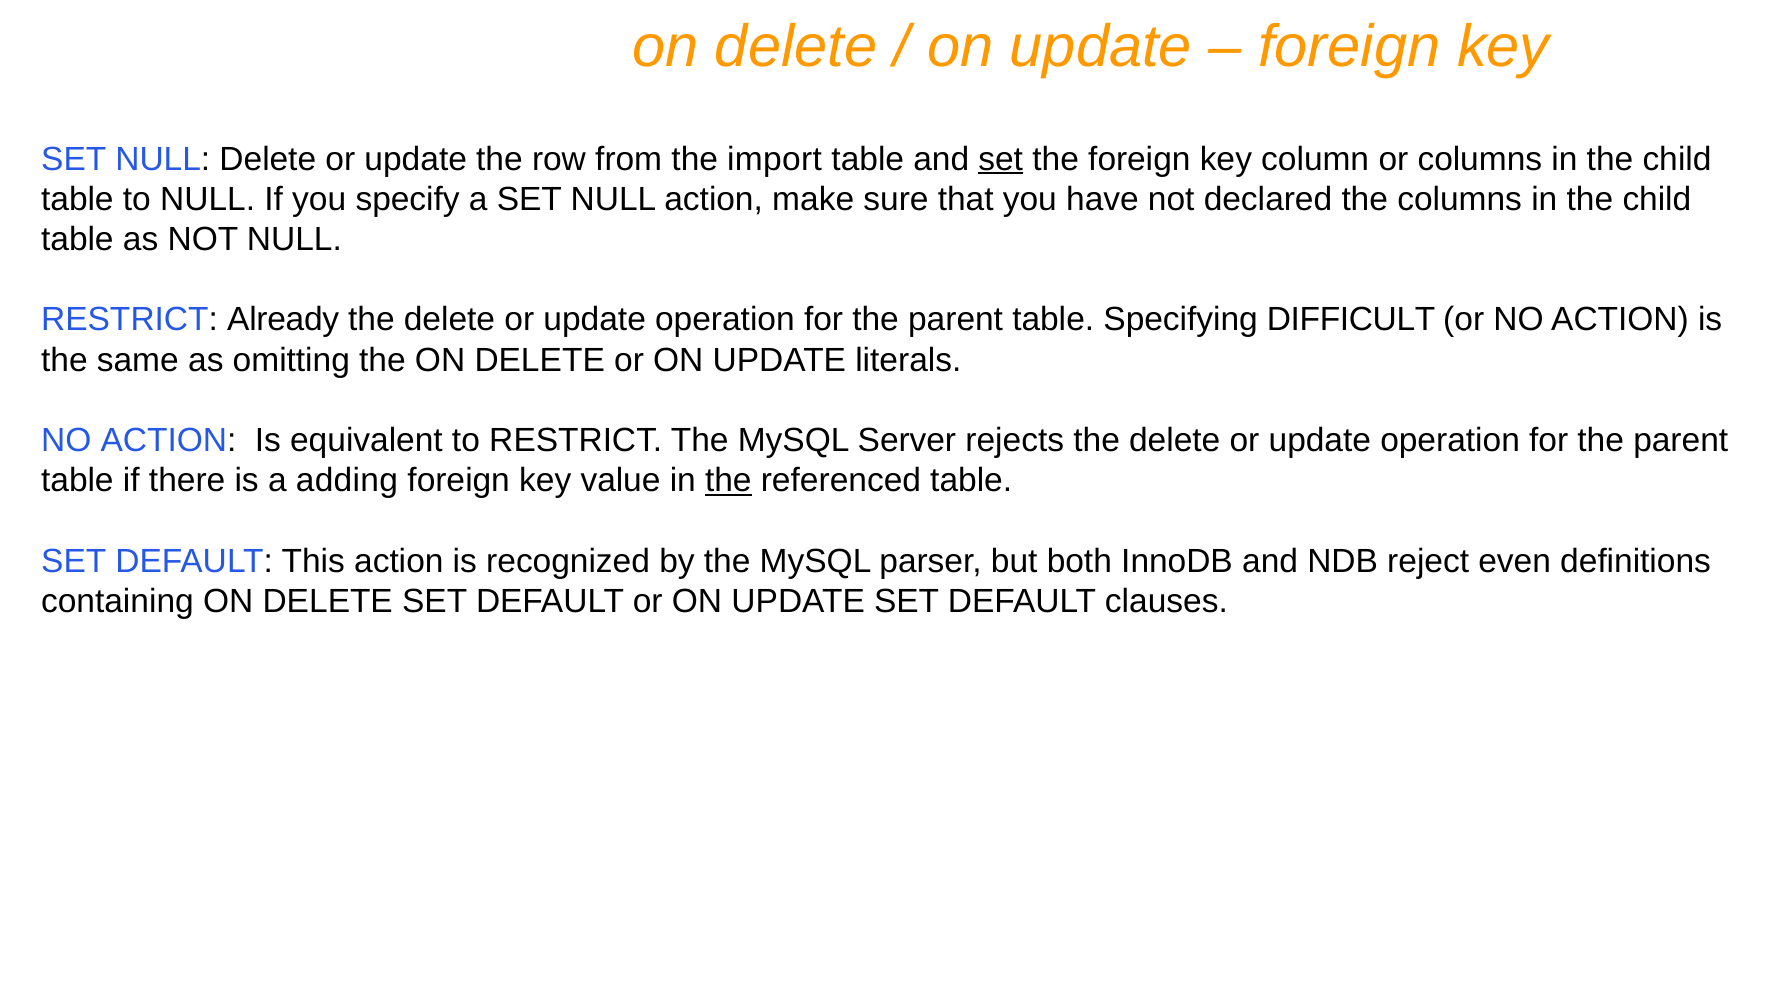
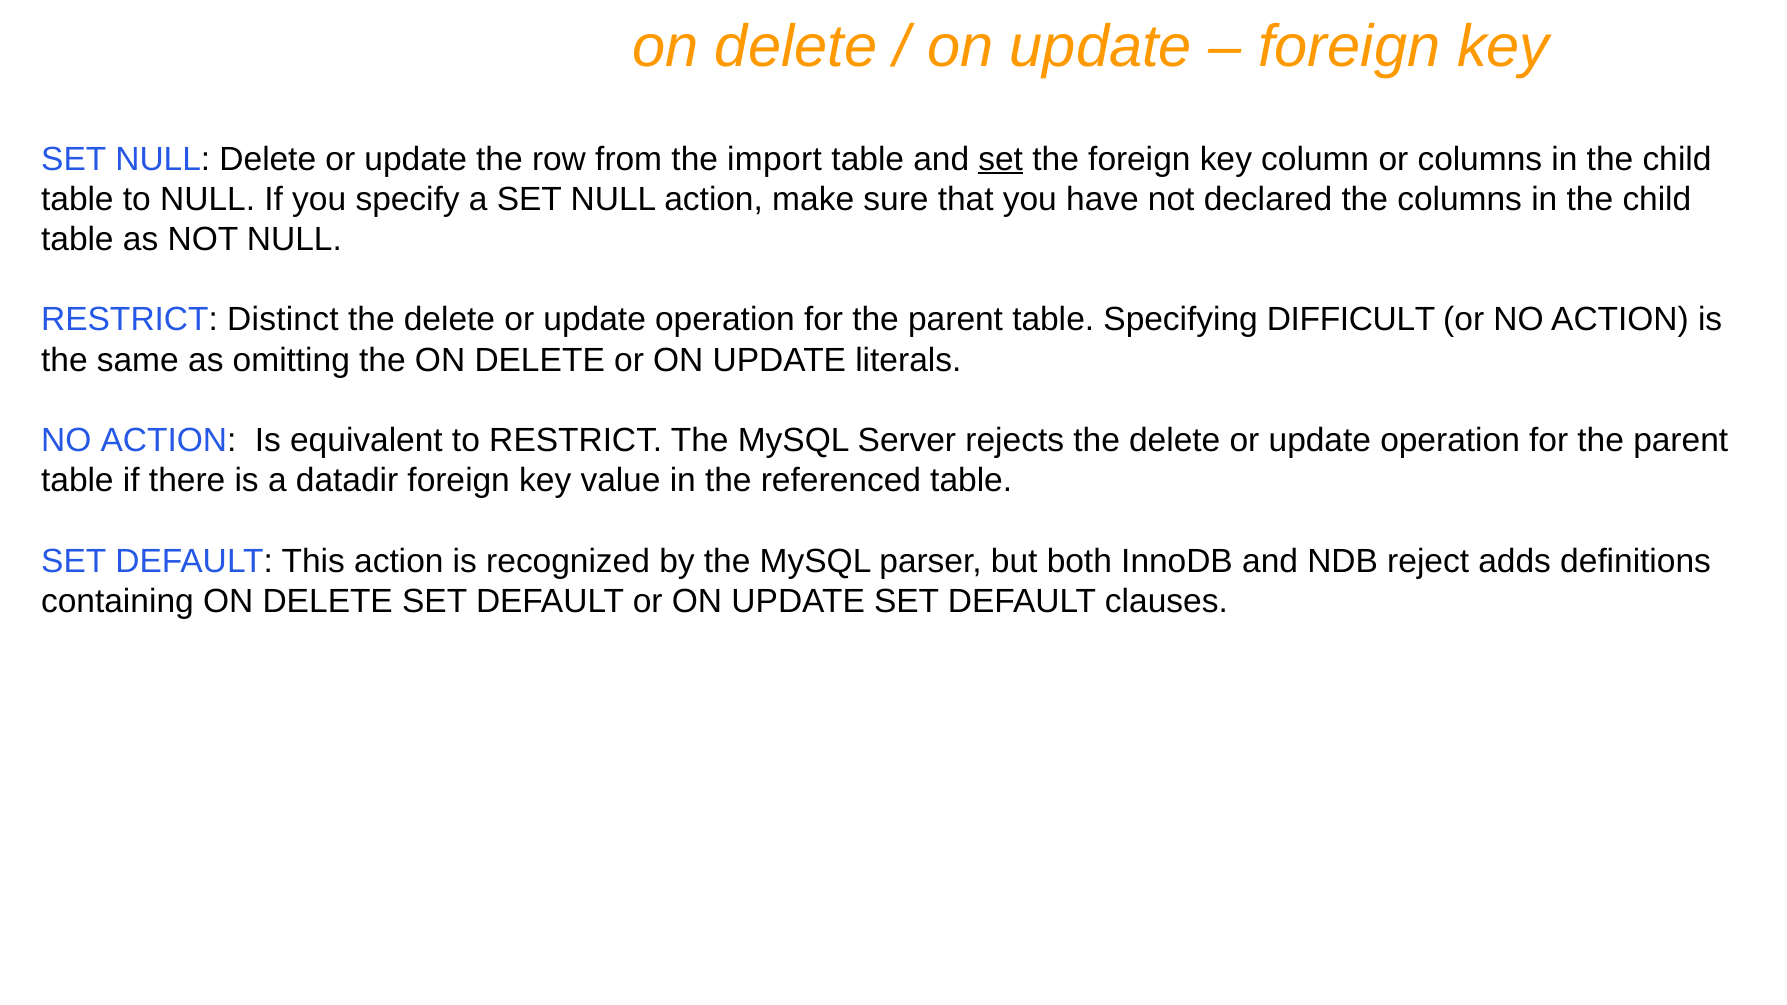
Already: Already -> Distinct
adding: adding -> datadir
the at (728, 481) underline: present -> none
even: even -> adds
